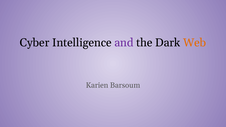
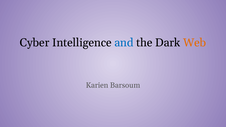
and colour: purple -> blue
